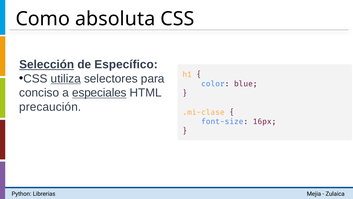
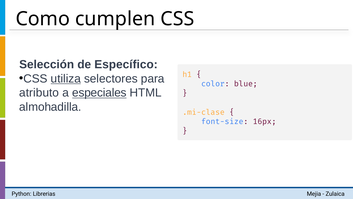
absoluta: absoluta -> cumplen
Selección underline: present -> none
conciso: conciso -> atributo
precaución: precaución -> almohadilla
